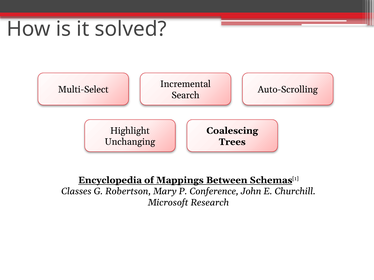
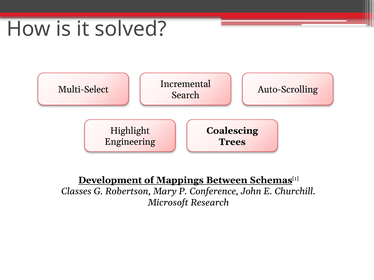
Unchanging: Unchanging -> Engineering
Encyclopedia: Encyclopedia -> Development
